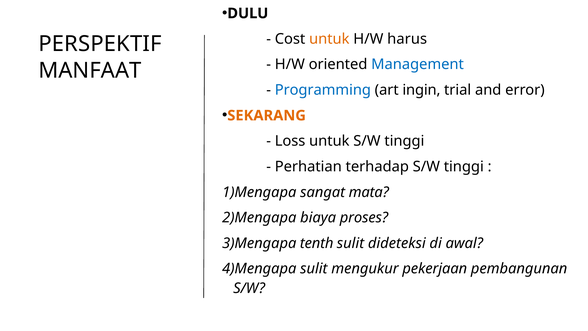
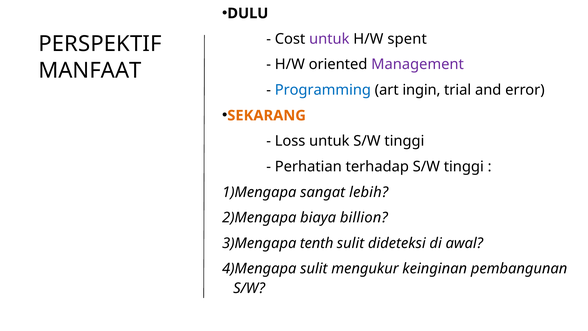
untuk at (329, 39) colour: orange -> purple
harus: harus -> spent
Management colour: blue -> purple
mata: mata -> lebih
proses: proses -> billion
pekerjaan: pekerjaan -> keinginan
